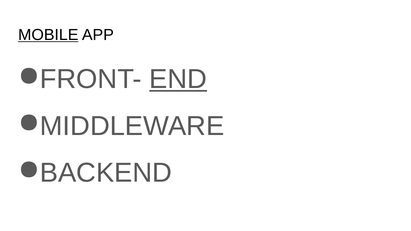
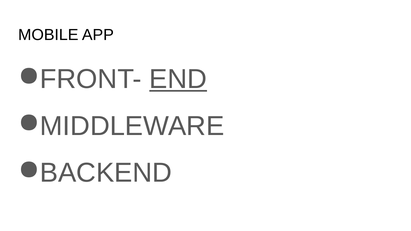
MOBILE underline: present -> none
